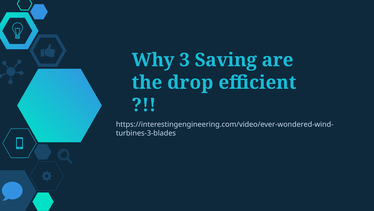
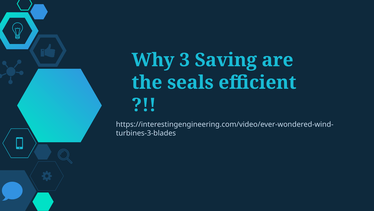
drop: drop -> seals
